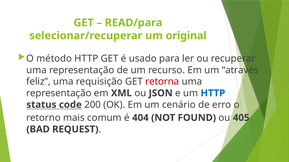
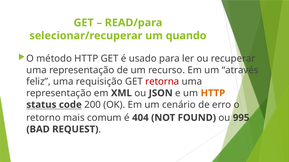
original: original -> quando
HTTP at (213, 93) colour: blue -> orange
405: 405 -> 995
